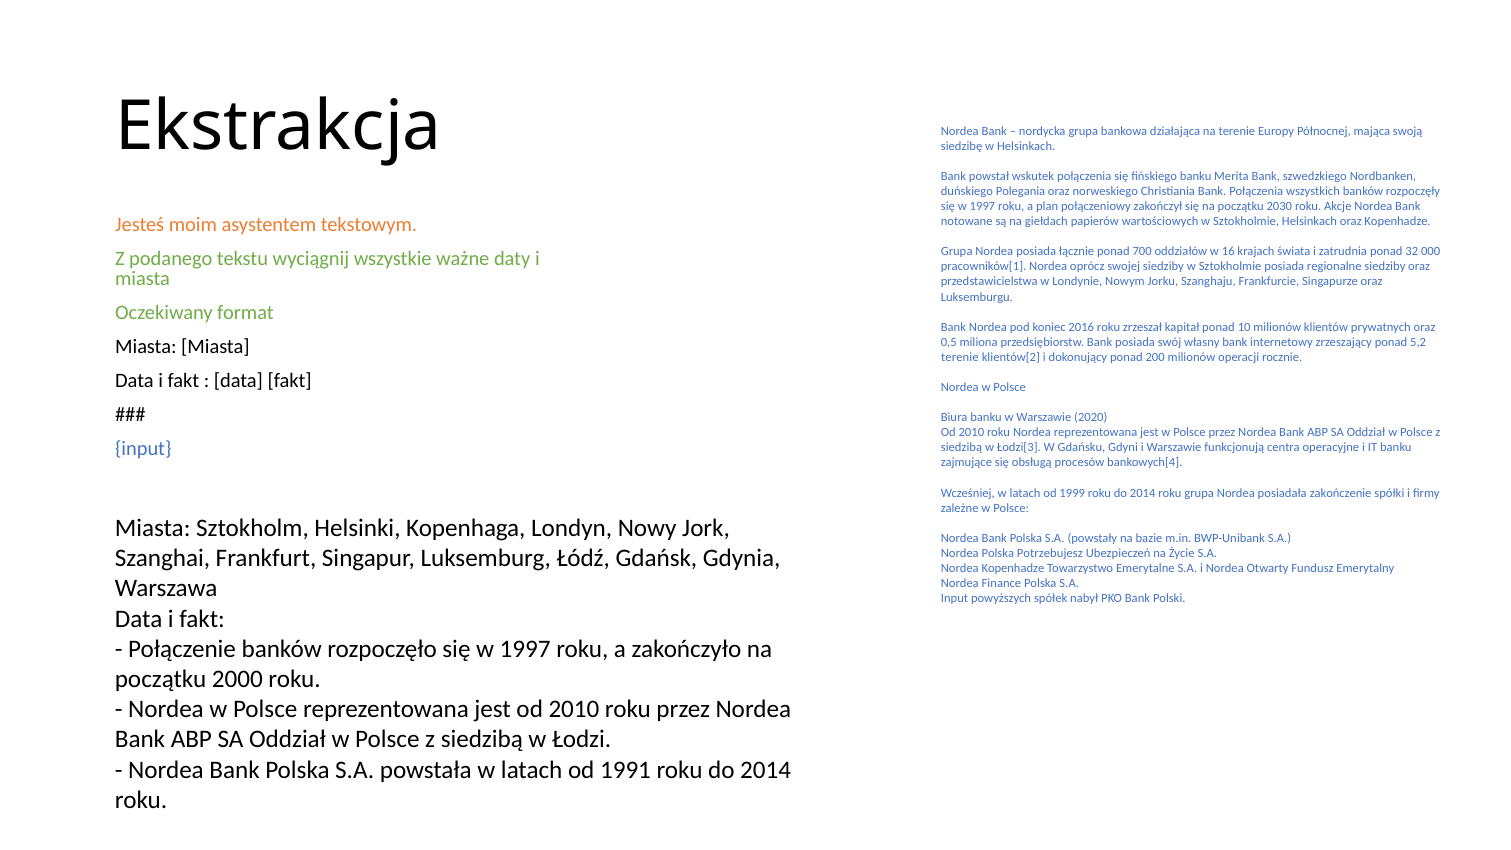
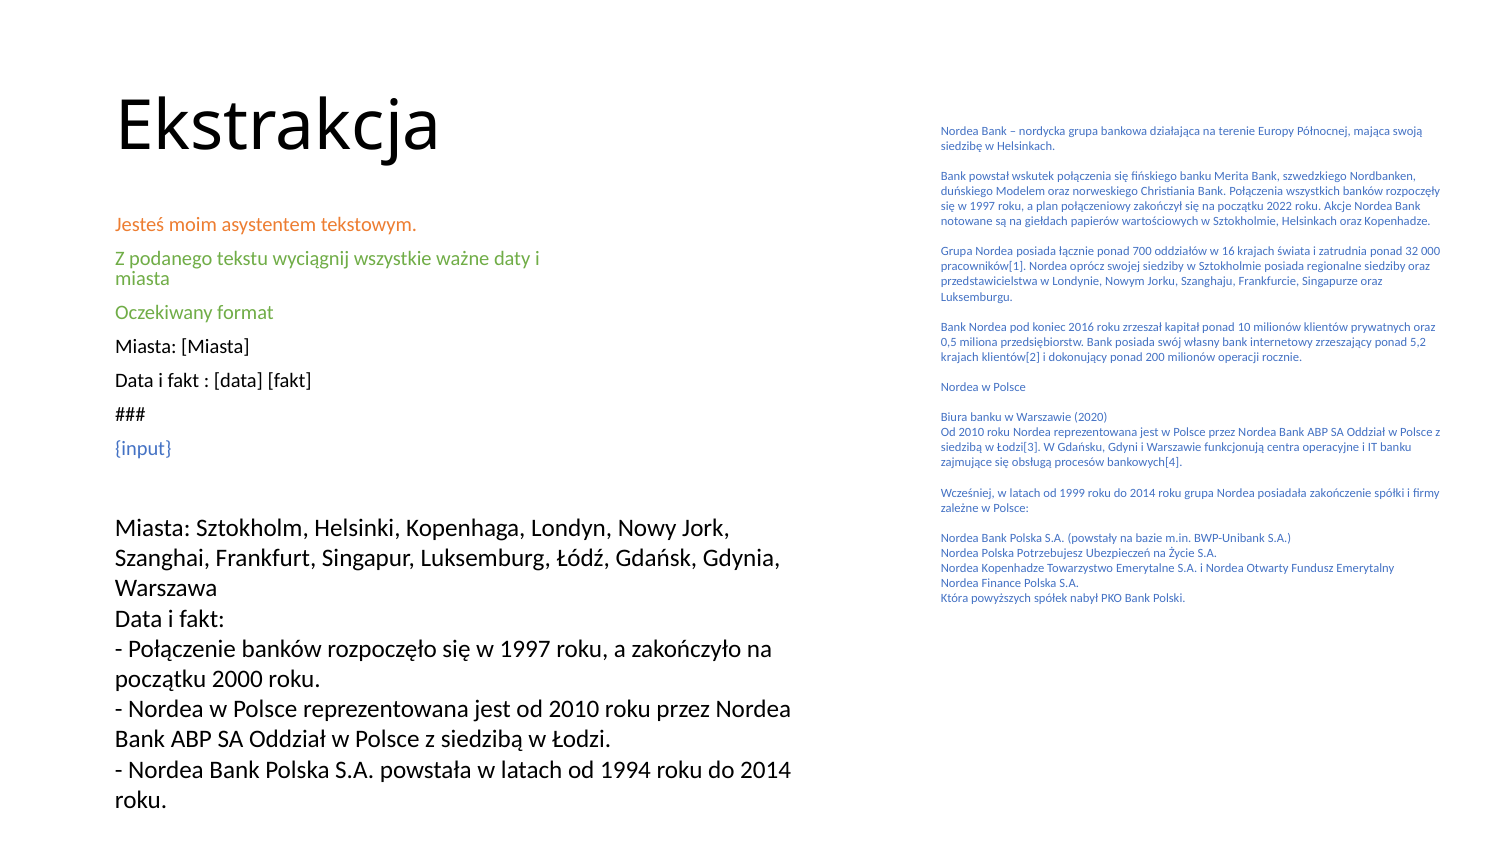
Polegania: Polegania -> Modelem
2030: 2030 -> 2022
terenie at (960, 357): terenie -> krajach
Input at (955, 598): Input -> Która
1991: 1991 -> 1994
